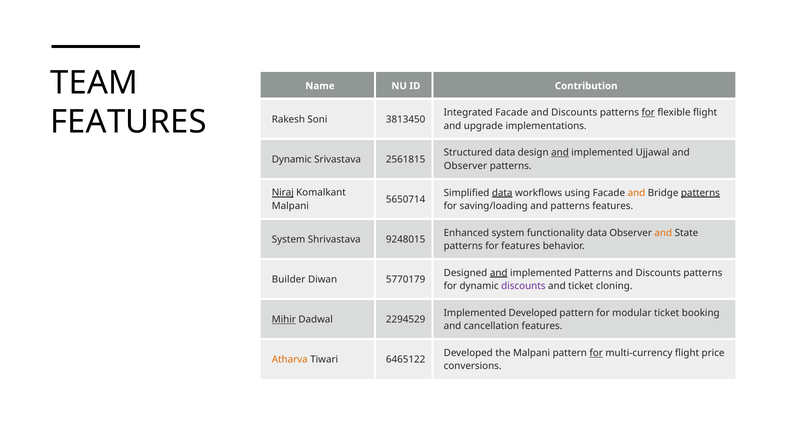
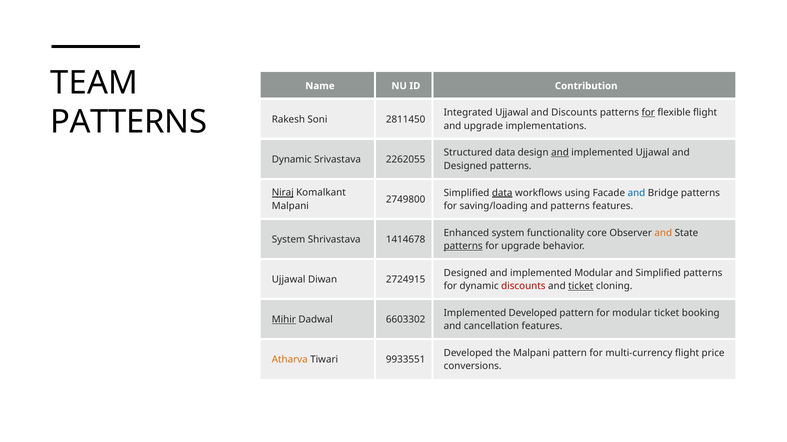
Integrated Facade: Facade -> Ujjawal
FEATURES at (128, 122): FEATURES -> PATTERNS
3813450: 3813450 -> 2811450
2561815: 2561815 -> 2262055
Observer at (465, 166): Observer -> Designed
and at (636, 193) colour: orange -> blue
patterns at (700, 193) underline: present -> none
5650714: 5650714 -> 2749800
functionality data: data -> core
9248015: 9248015 -> 1414678
patterns at (463, 247) underline: none -> present
for features: features -> upgrade
and at (499, 273) underline: present -> none
implemented Patterns: Patterns -> Modular
Discounts at (658, 273): Discounts -> Simplified
Builder at (289, 280): Builder -> Ujjawal
5770179: 5770179 -> 2724915
discounts at (523, 287) colour: purple -> red
ticket at (581, 287) underline: none -> present
2294529: 2294529 -> 6603302
for at (596, 353) underline: present -> none
6465122: 6465122 -> 9933551
